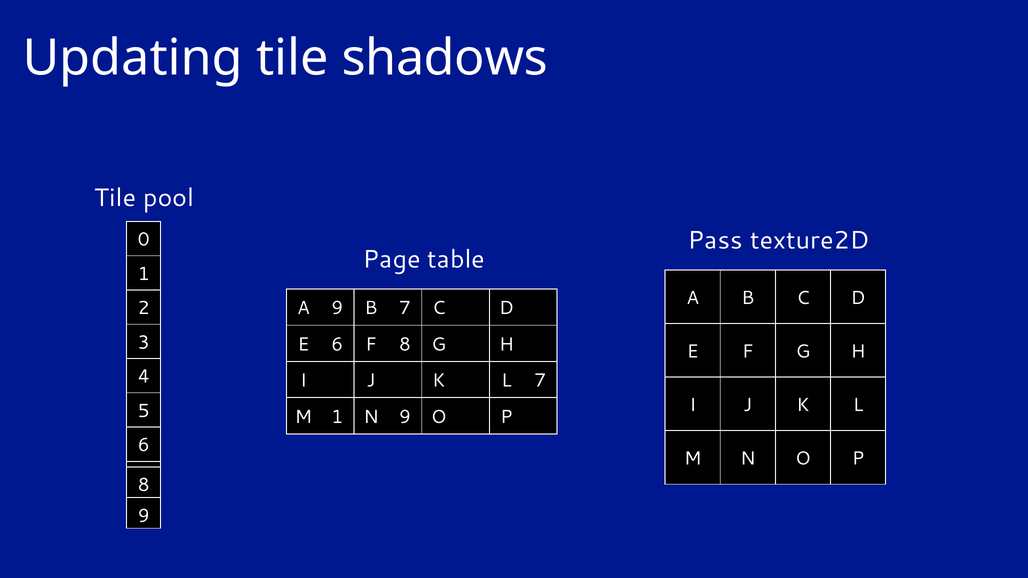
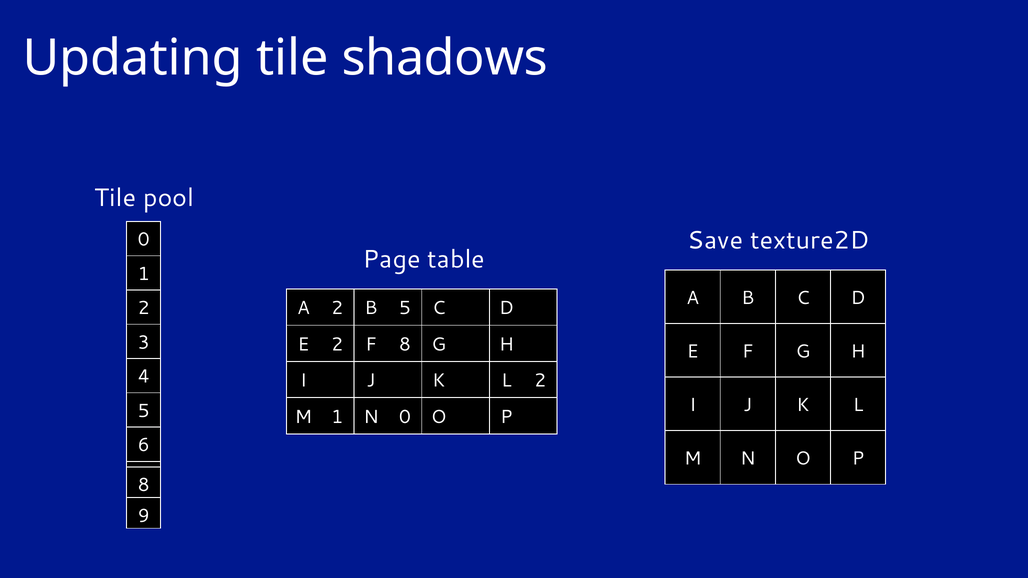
Pass: Pass -> Save
A 9: 9 -> 2
B 7: 7 -> 5
E 6: 6 -> 2
L 7: 7 -> 2
N 9: 9 -> 0
